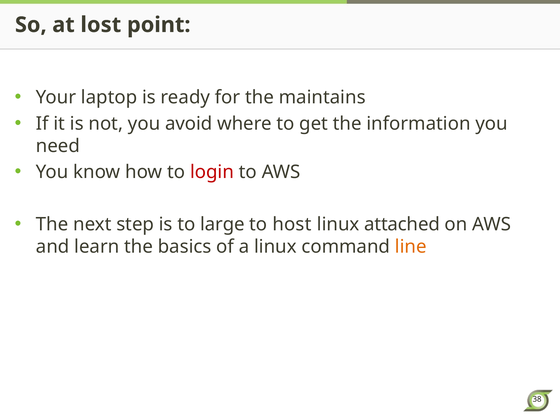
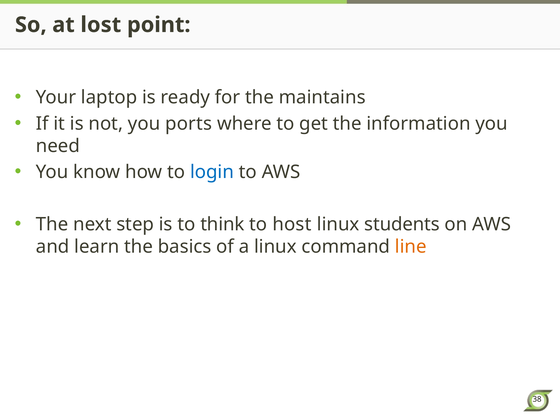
avoid: avoid -> ports
login colour: red -> blue
large: large -> think
attached: attached -> students
